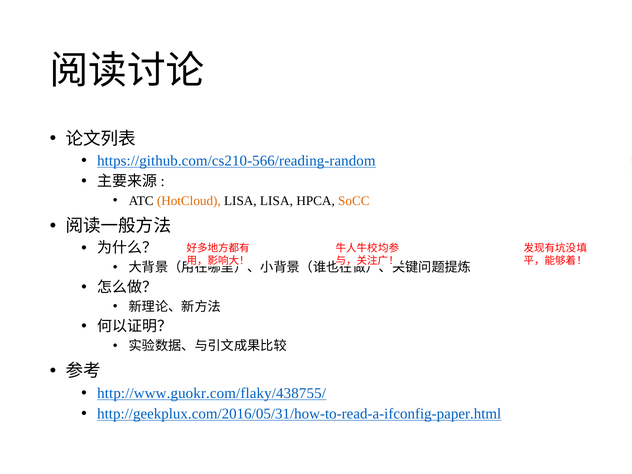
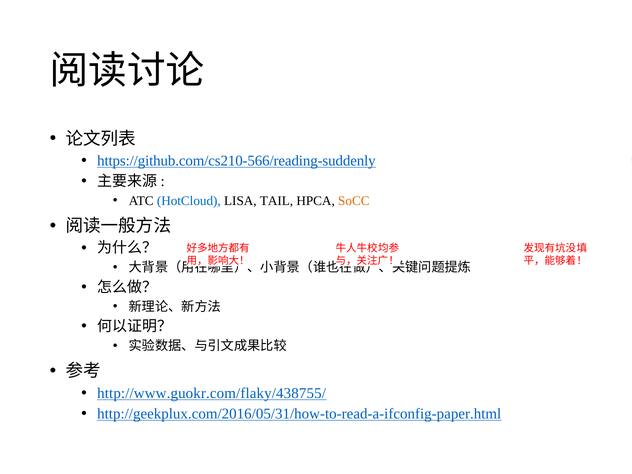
https://github.com/cs210-566/reading-random: https://github.com/cs210-566/reading-random -> https://github.com/cs210-566/reading-suddenly
HotCloud colour: orange -> blue
LISA LISA: LISA -> TAIL
